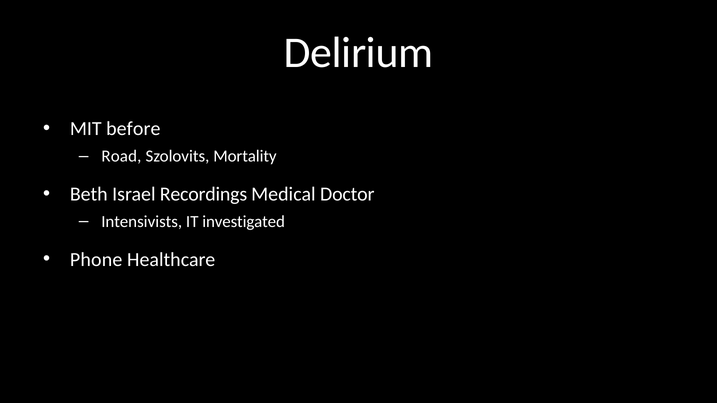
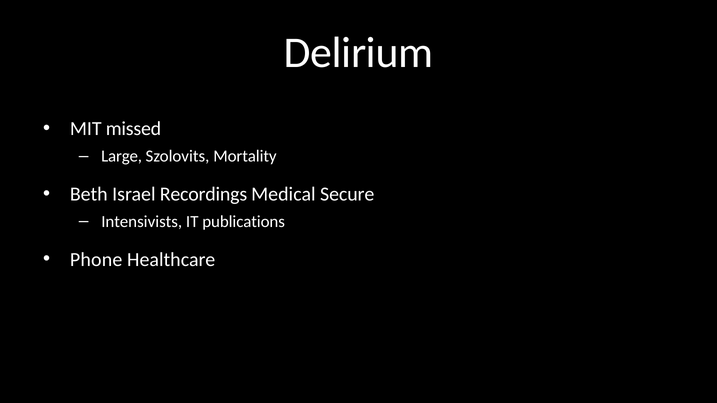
before: before -> missed
Road: Road -> Large
Doctor: Doctor -> Secure
investigated: investigated -> publications
